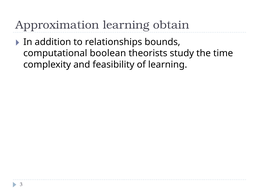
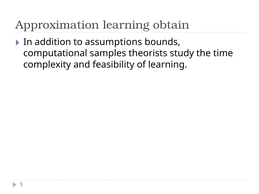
relationships: relationships -> assumptions
boolean: boolean -> samples
